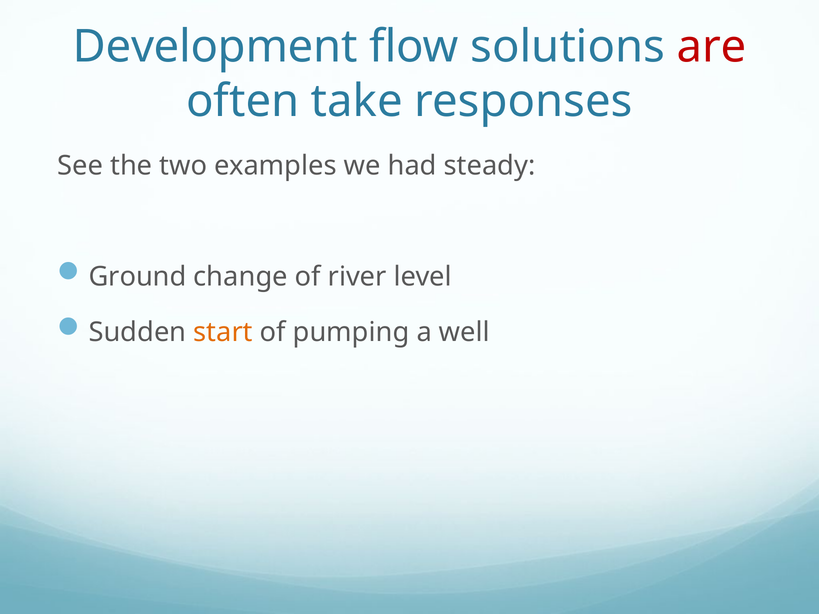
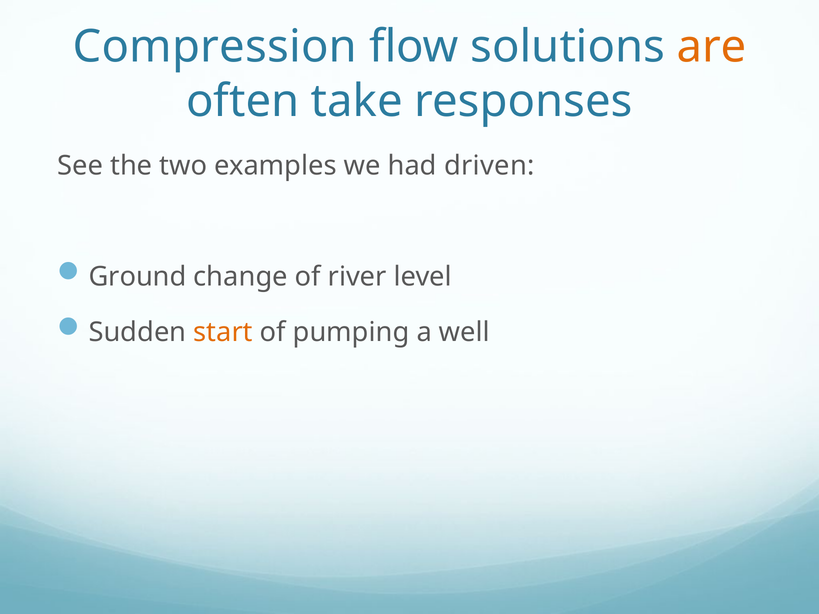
Development: Development -> Compression
are colour: red -> orange
steady: steady -> driven
